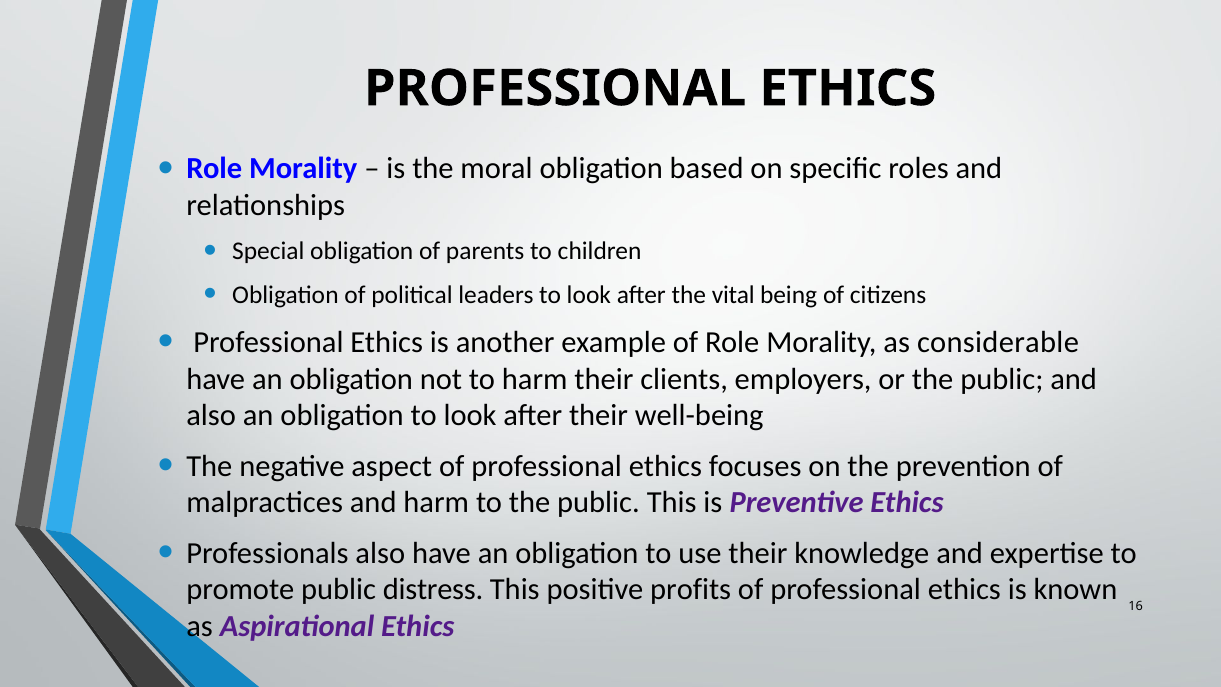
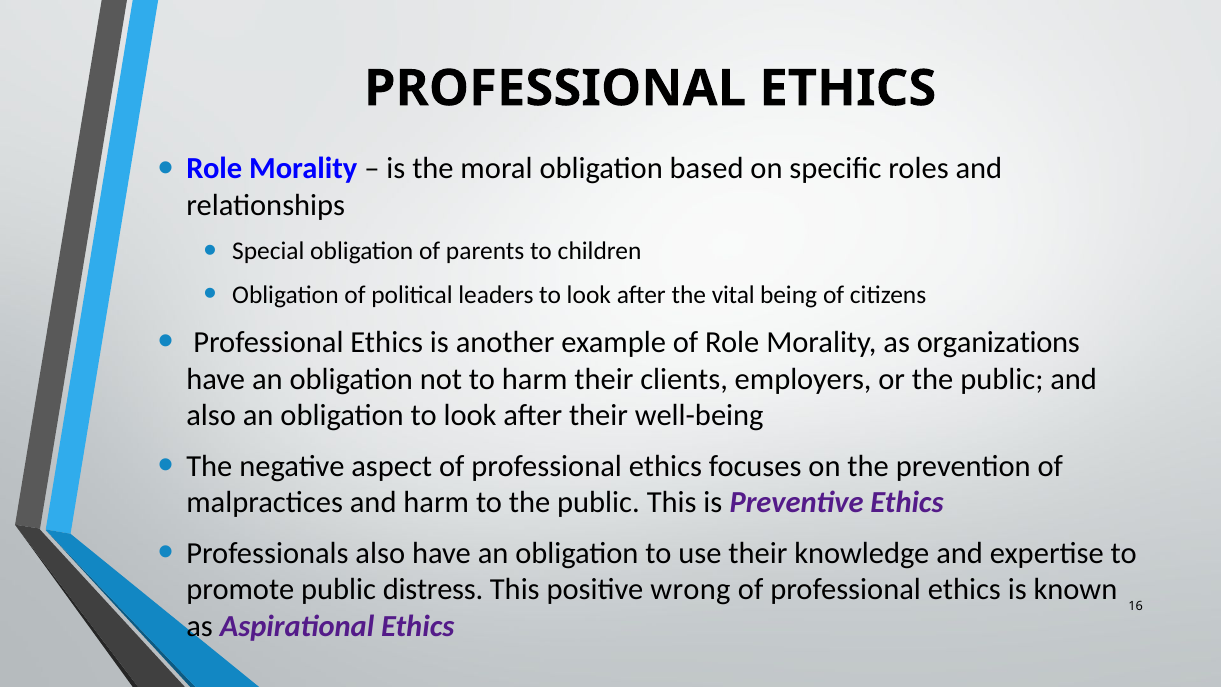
considerable: considerable -> organizations
profits: profits -> wrong
